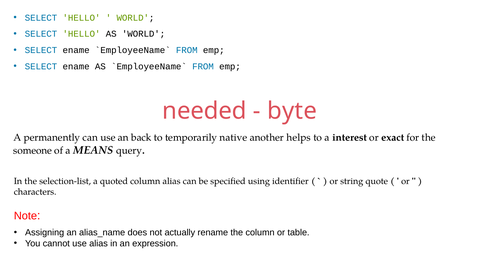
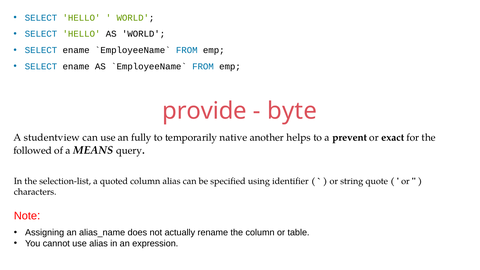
needed: needed -> provide
permanently: permanently -> studentview
back: back -> fully
interest: interest -> prevent
someone: someone -> followed
